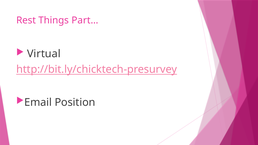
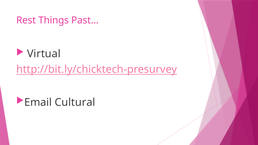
Part…: Part… -> Past…
Position: Position -> Cultural
